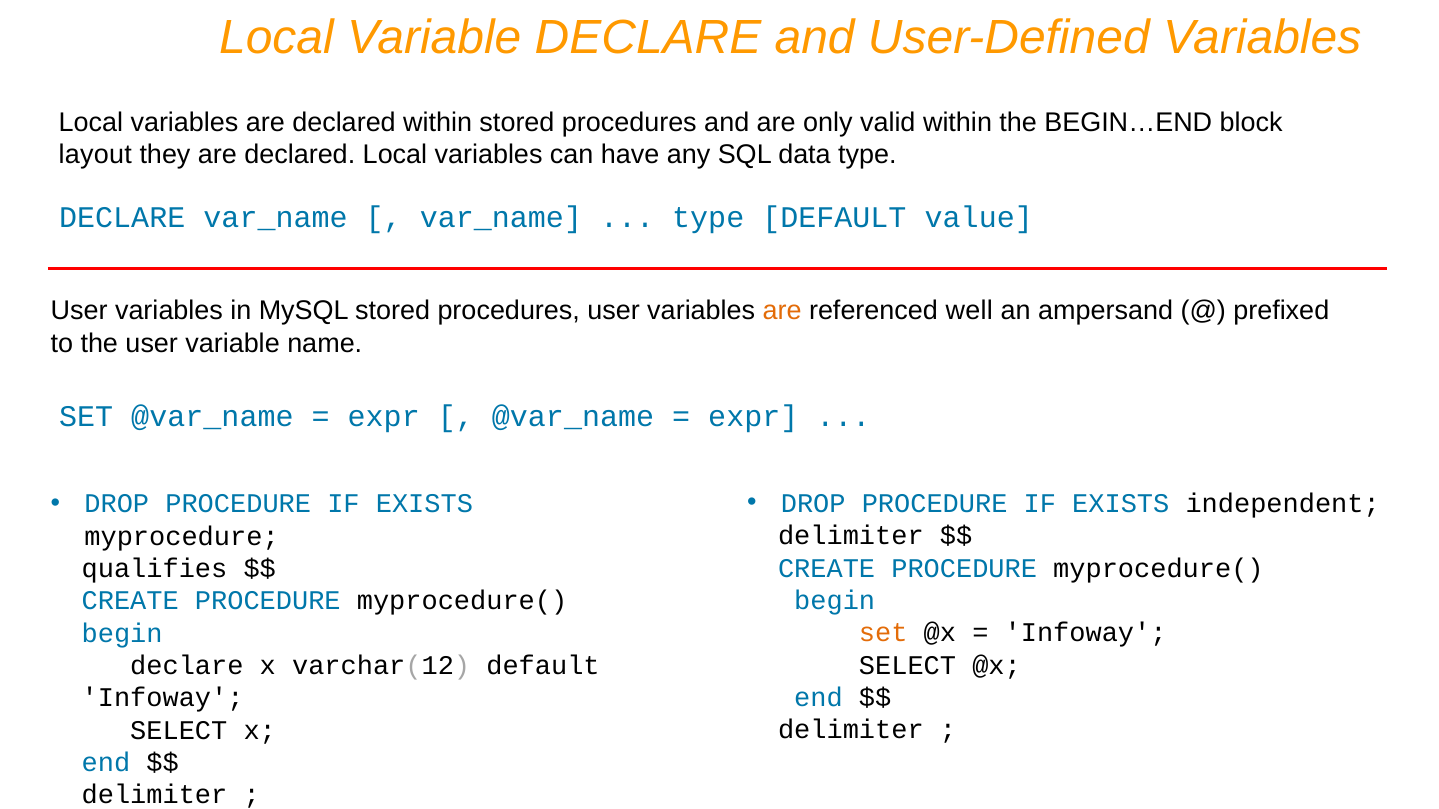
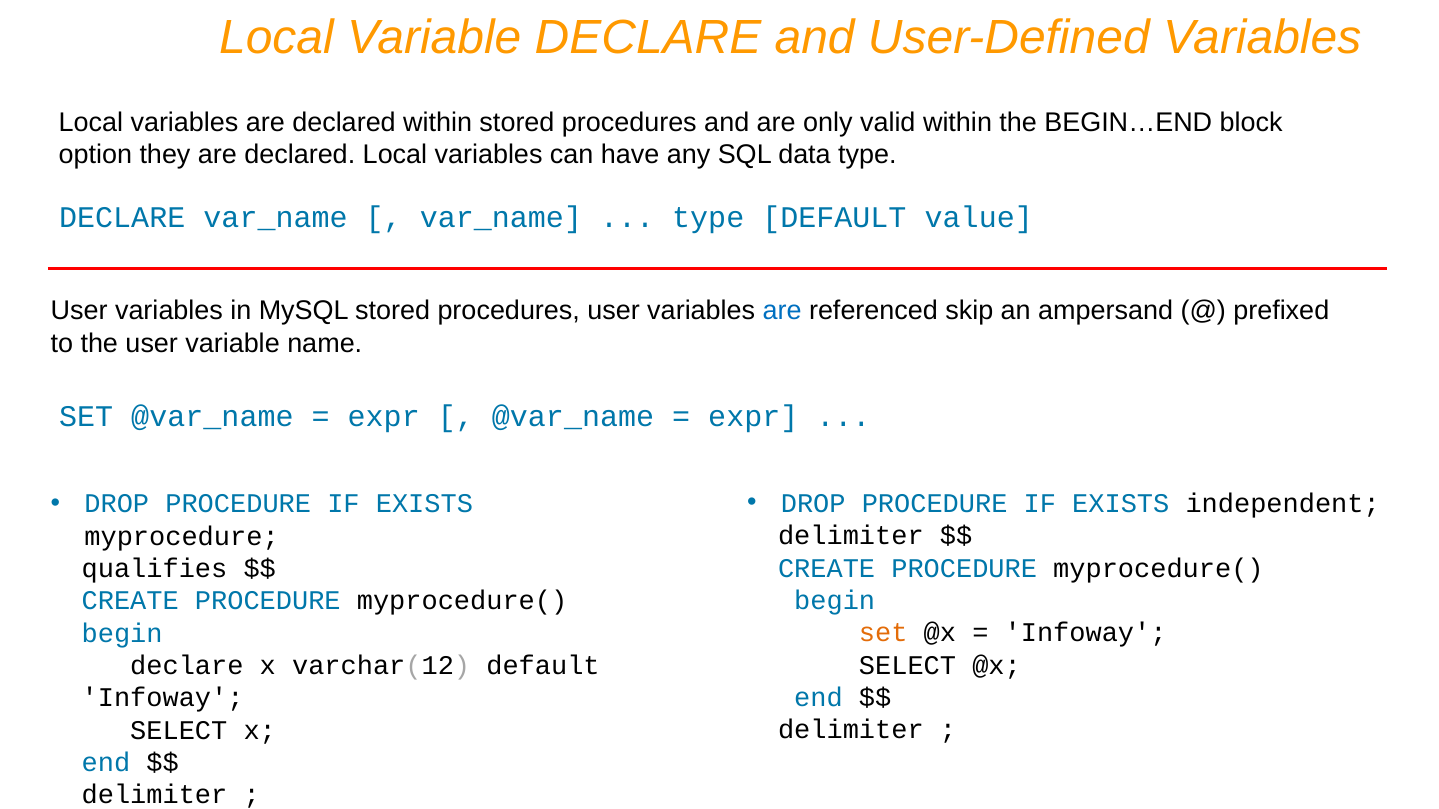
layout: layout -> option
are at (782, 311) colour: orange -> blue
well: well -> skip
